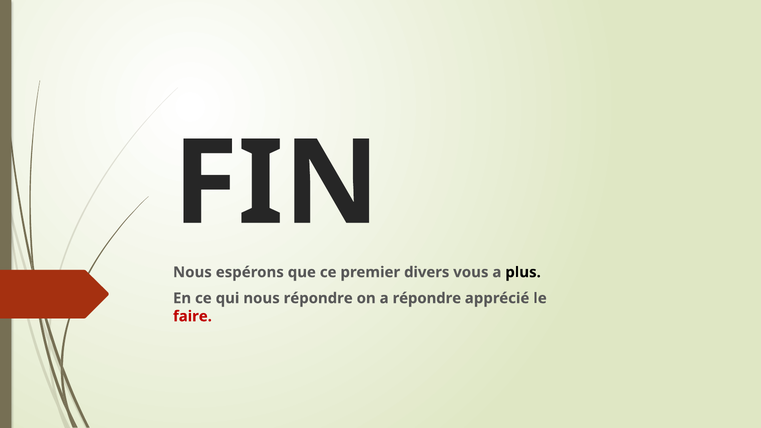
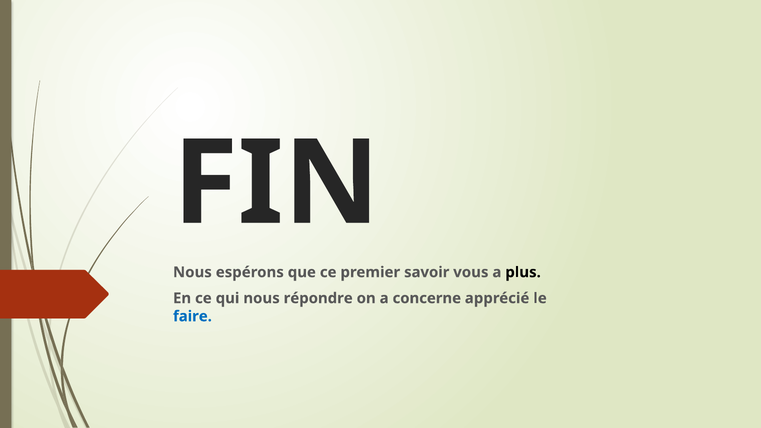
divers: divers -> savoir
a répondre: répondre -> concerne
faire colour: red -> blue
